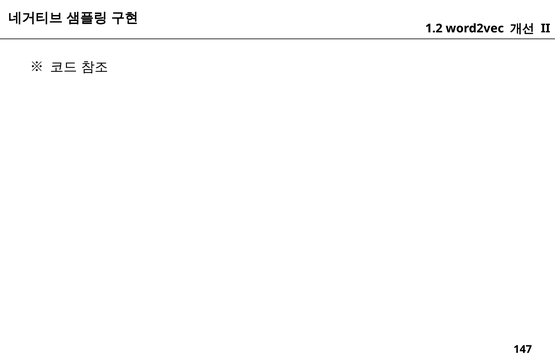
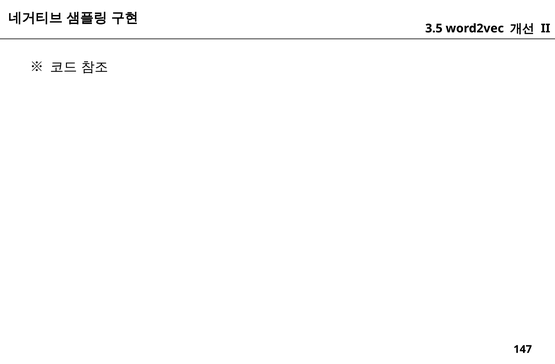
1.2: 1.2 -> 3.5
